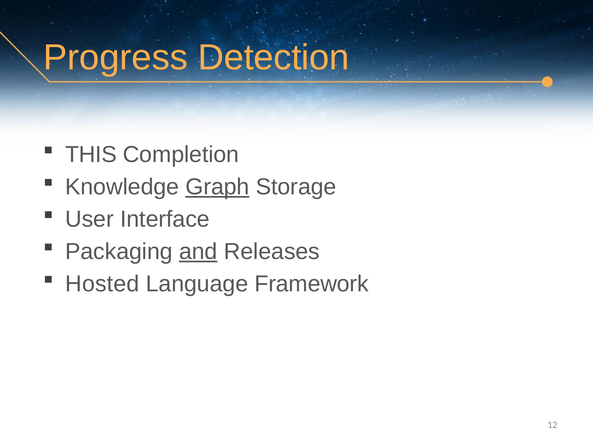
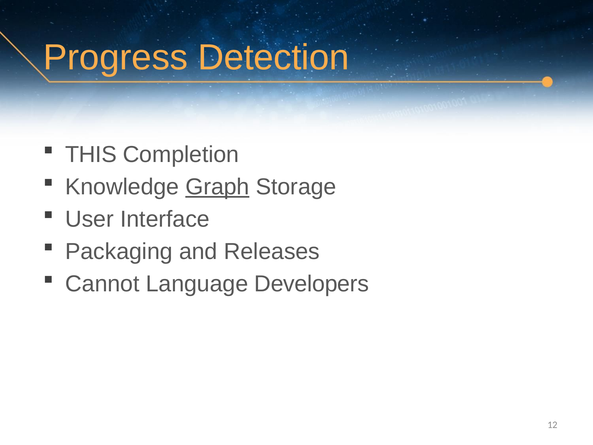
and underline: present -> none
Hosted: Hosted -> Cannot
Framework: Framework -> Developers
